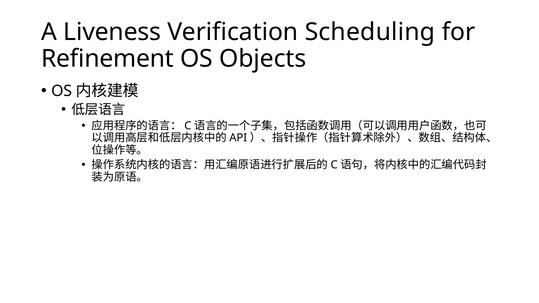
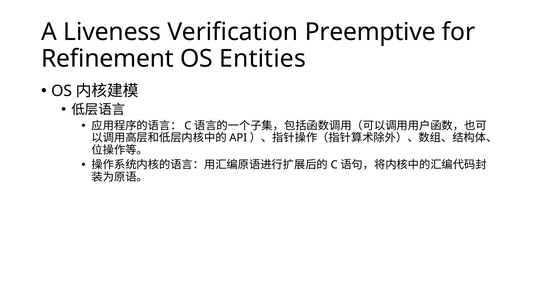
Scheduling: Scheduling -> Preemptive
Objects: Objects -> Entities
